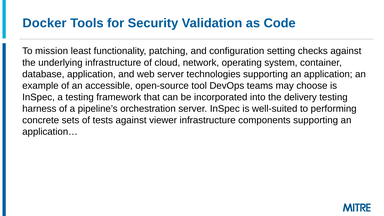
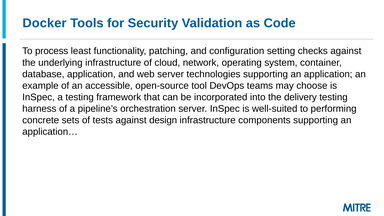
mission: mission -> process
viewer: viewer -> design
